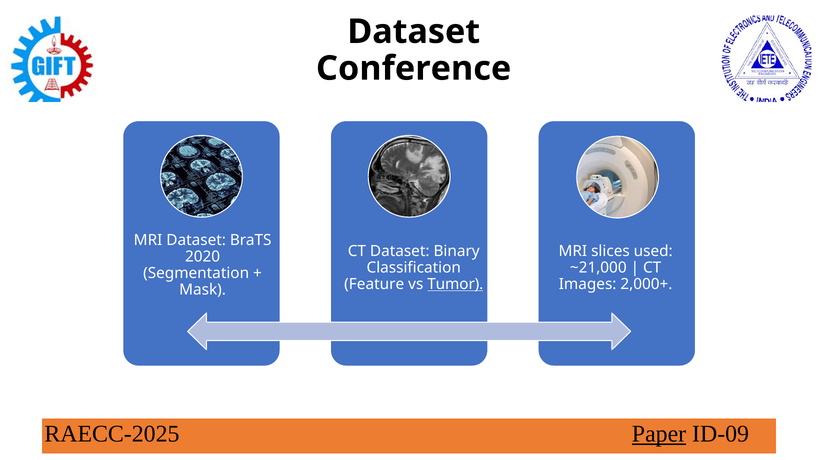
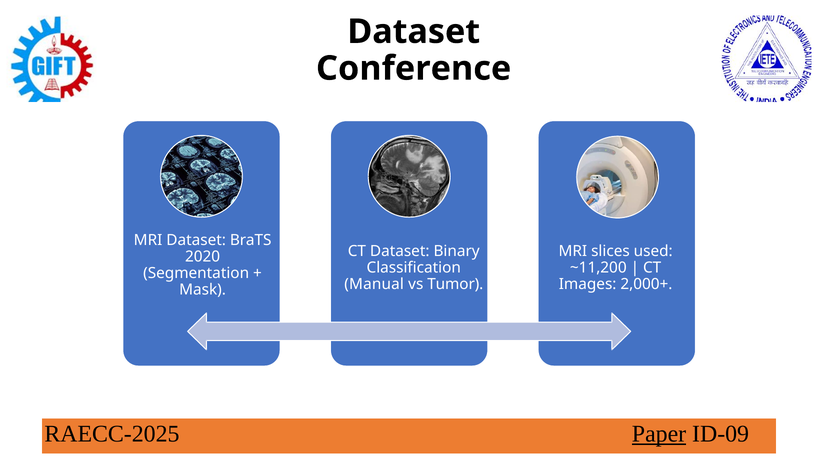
~21,000: ~21,000 -> ~11,200
Feature: Feature -> Manual
Tumor underline: present -> none
